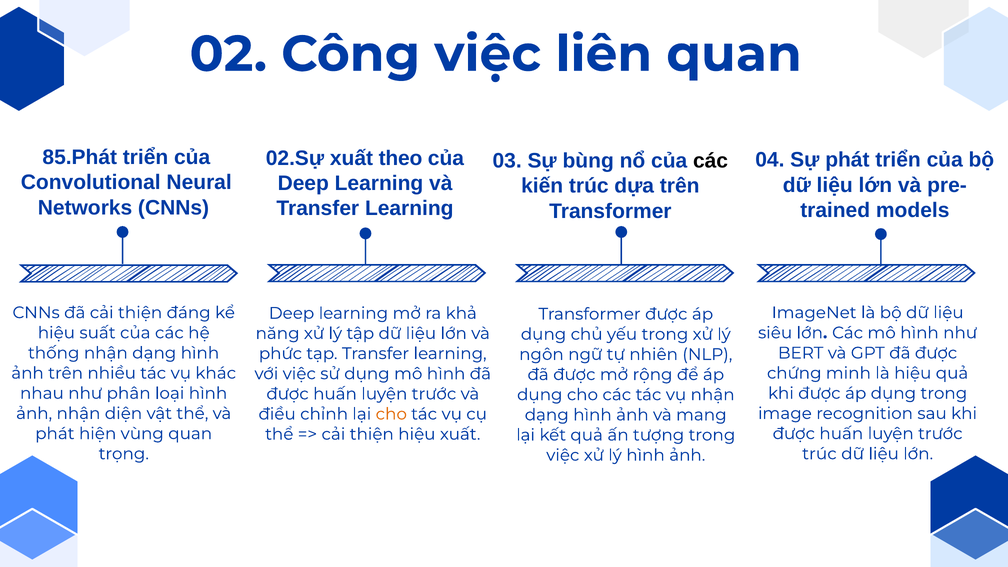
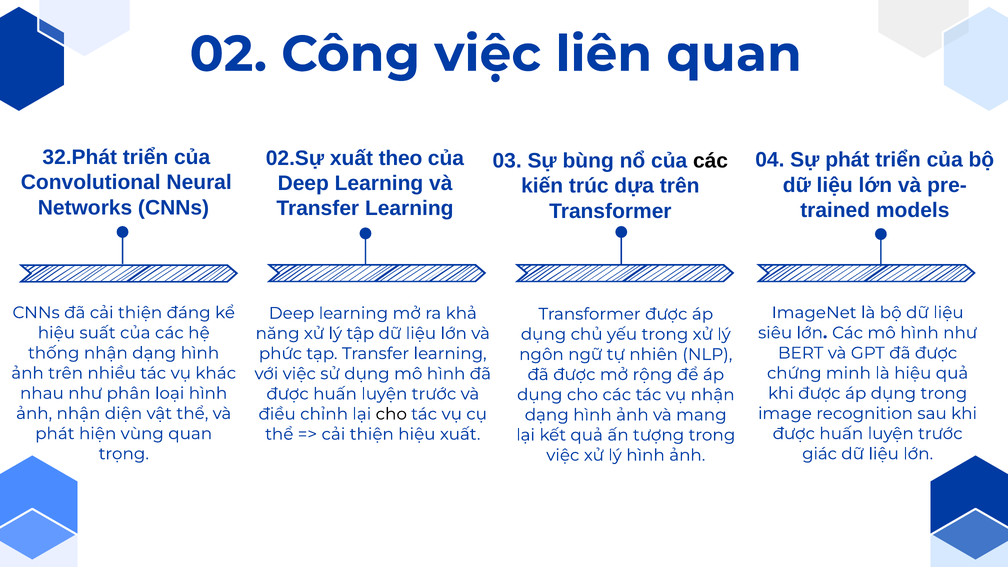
85.Phát: 85.Phát -> 32.Phát
cho at (391, 414) colour: orange -> black
trúc at (819, 454): trúc -> giác
